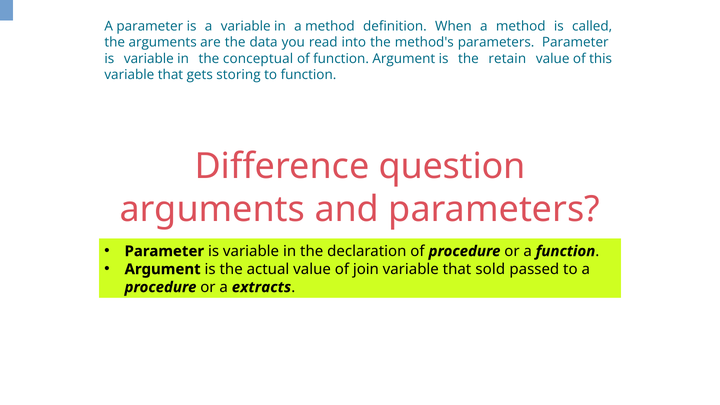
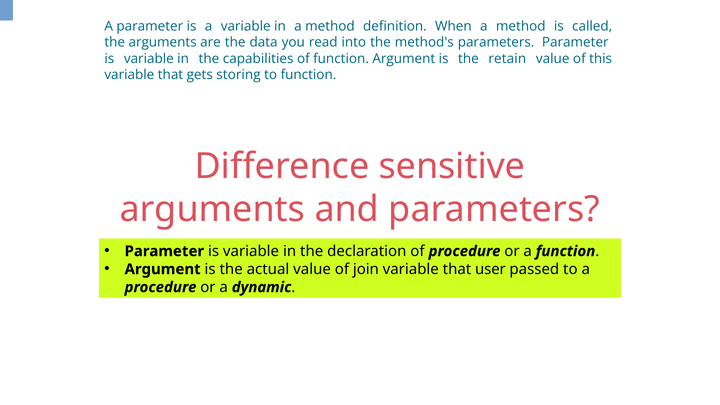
conceptual: conceptual -> capabilities
question: question -> sensitive
sold: sold -> user
extracts: extracts -> dynamic
